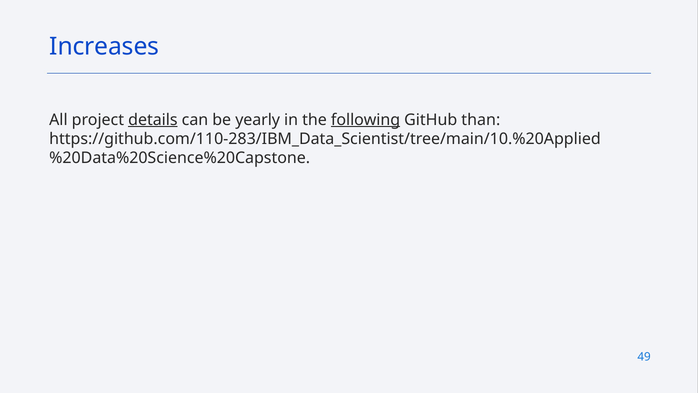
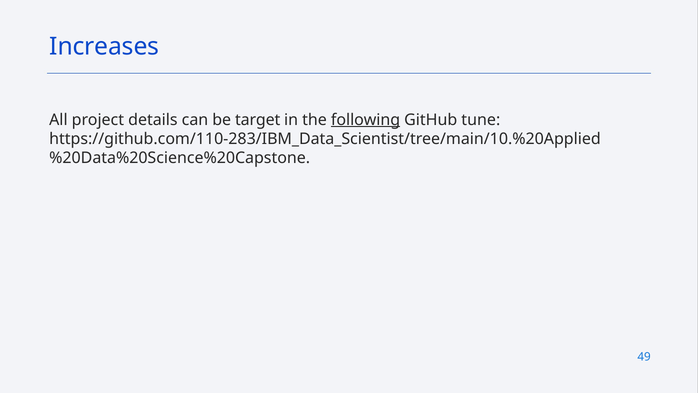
details underline: present -> none
yearly: yearly -> target
than: than -> tune
